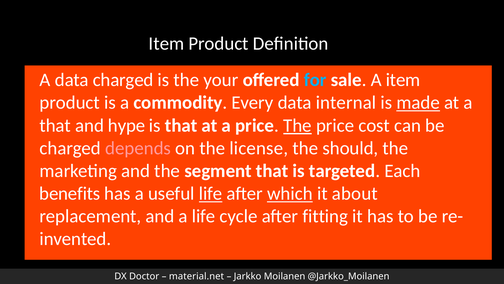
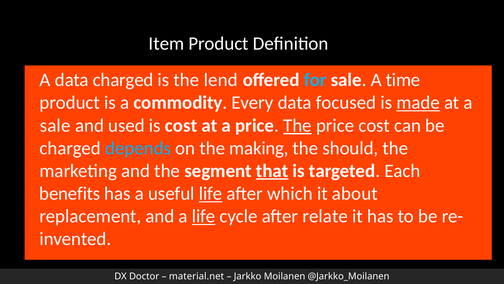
your: your -> lend
A item: item -> time
internal: internal -> focused
that at (55, 125): that -> sale
hype: hype -> used
is that: that -> cost
depends colour: pink -> light blue
license: license -> making
that at (272, 171) underline: none -> present
which underline: present -> none
life at (204, 216) underline: none -> present
fitting: fitting -> relate
